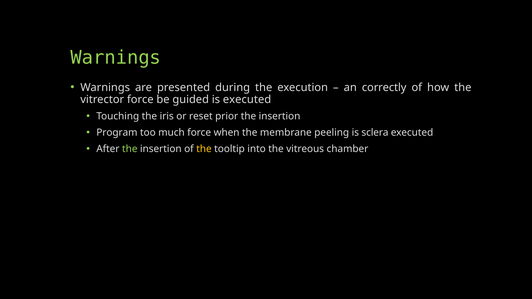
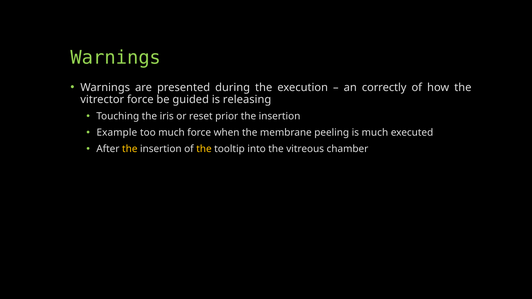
is executed: executed -> releasing
Program: Program -> Example
is sclera: sclera -> much
the at (130, 149) colour: light green -> yellow
